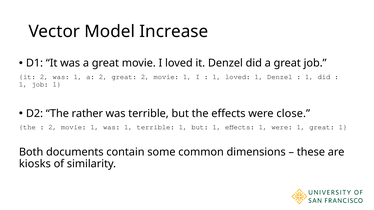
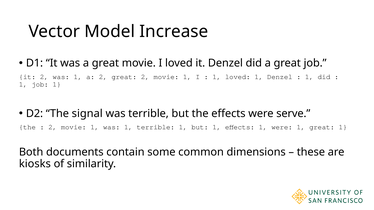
rather: rather -> signal
close: close -> serve
